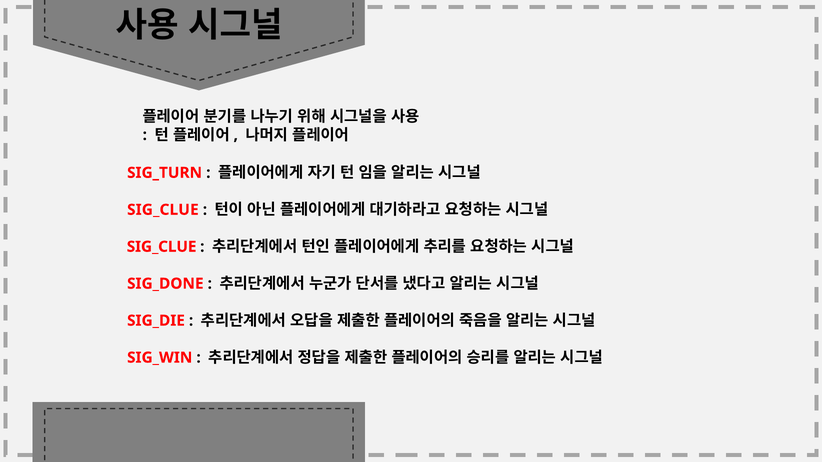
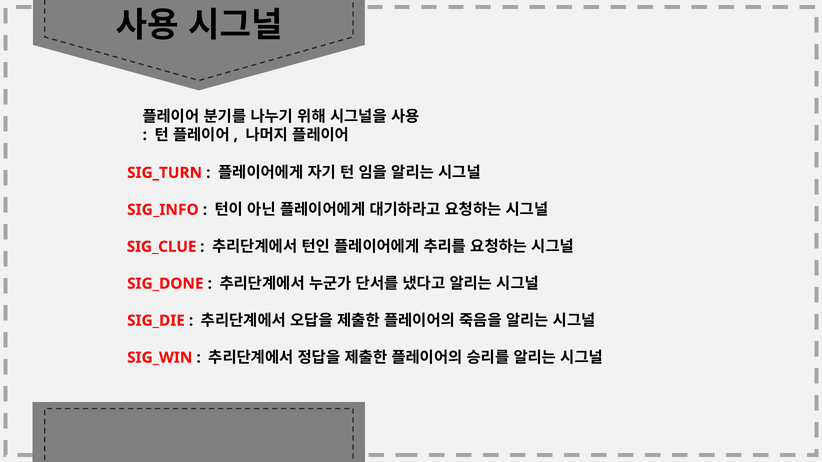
SIG_CLUE at (163, 210): SIG_CLUE -> SIG_INFO
